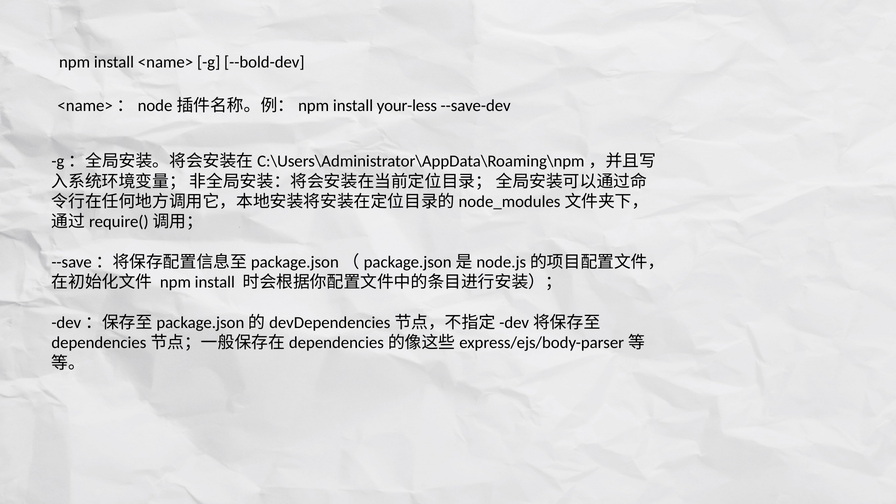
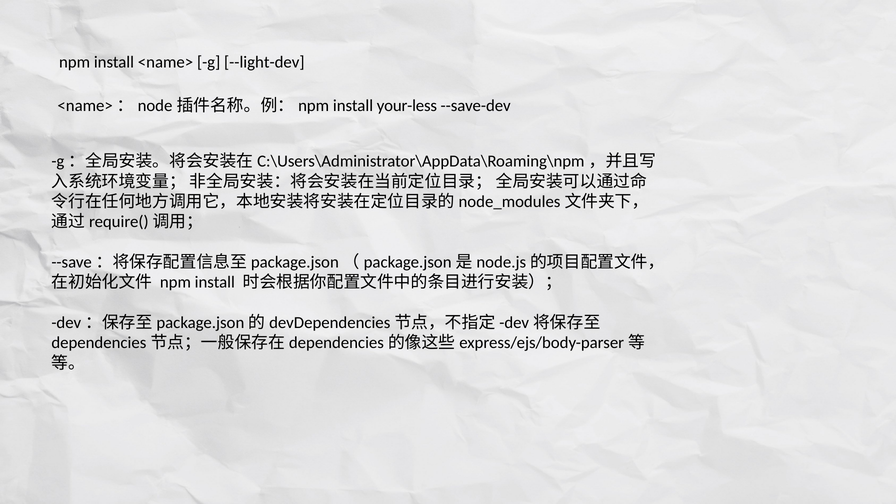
--bold-dev: --bold-dev -> --light-dev
